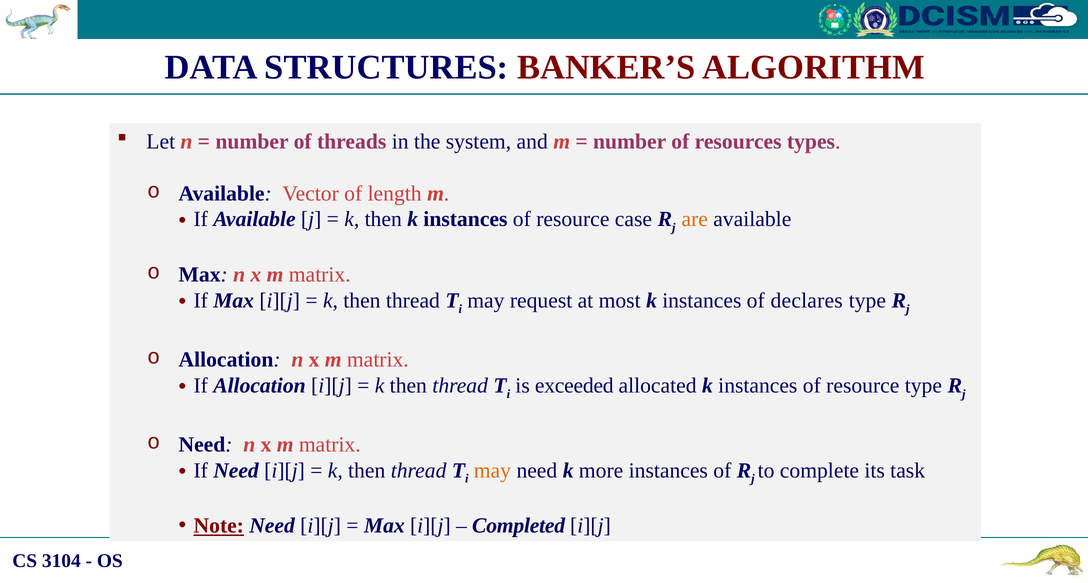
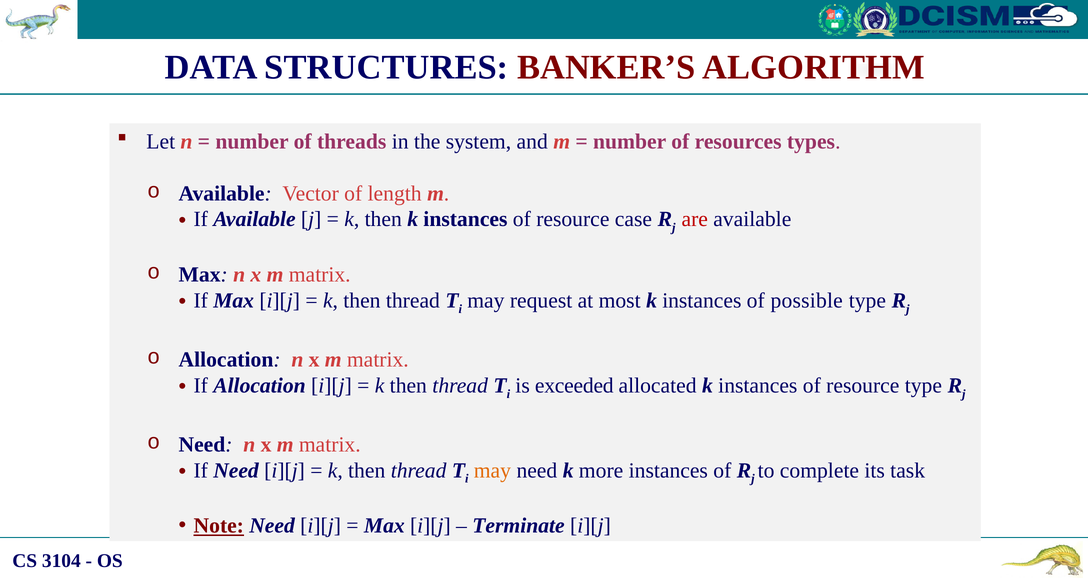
are colour: orange -> red
declares: declares -> possible
Completed: Completed -> Terminate
